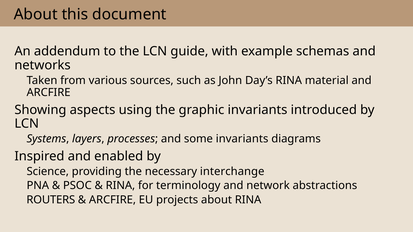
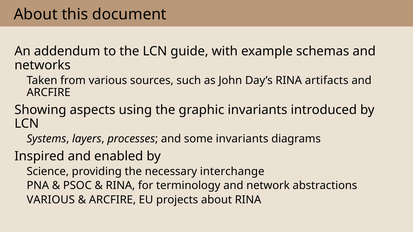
material: material -> artifacts
ROUTERS at (51, 200): ROUTERS -> VARIOUS
